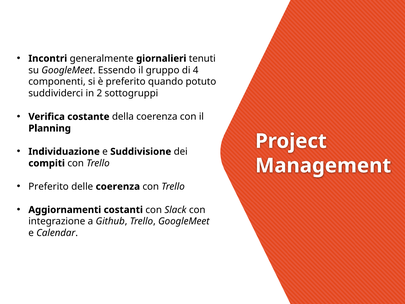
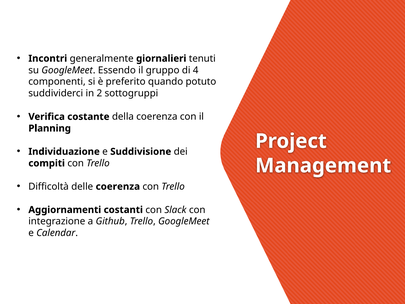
Preferito at (49, 186): Preferito -> Difficoltà
